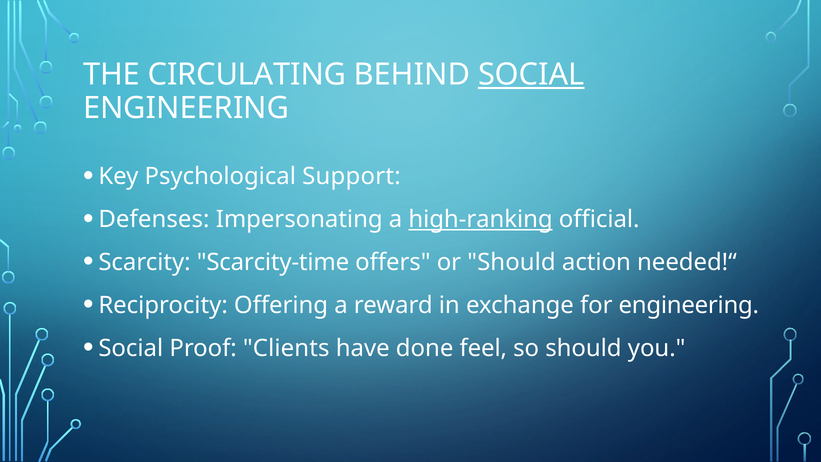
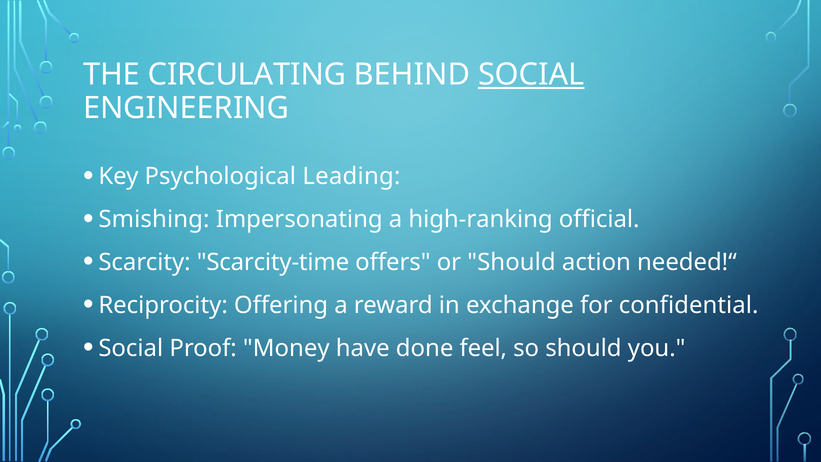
Support: Support -> Leading
Defenses: Defenses -> Smishing
high-ranking underline: present -> none
for engineering: engineering -> confidential
Clients: Clients -> Money
